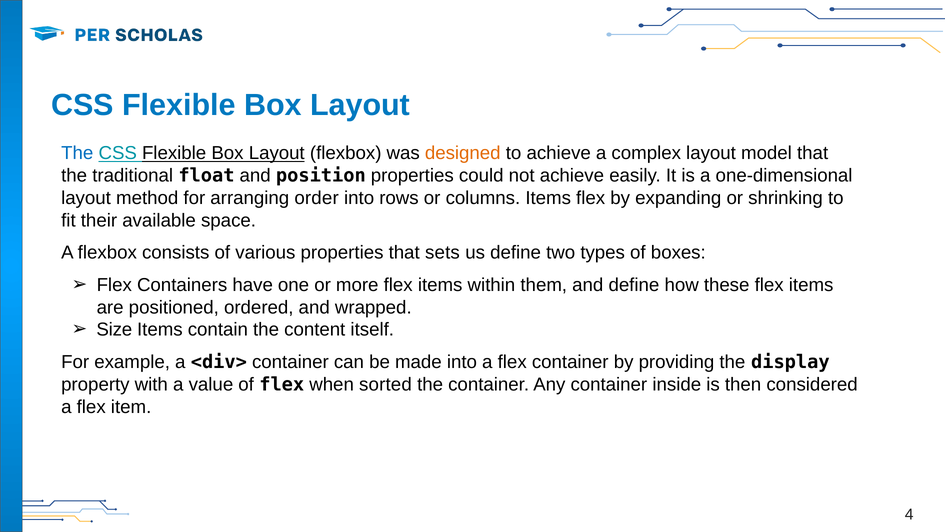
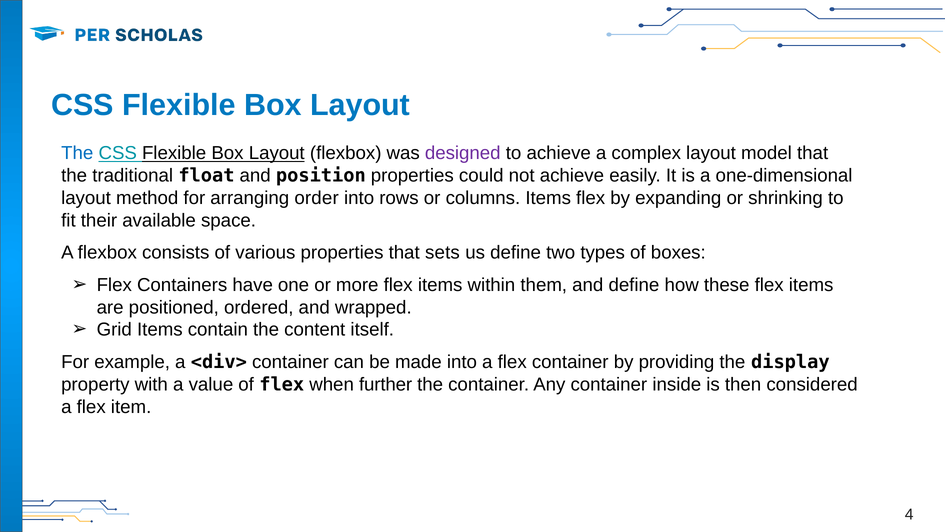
designed colour: orange -> purple
Size: Size -> Grid
sorted: sorted -> further
